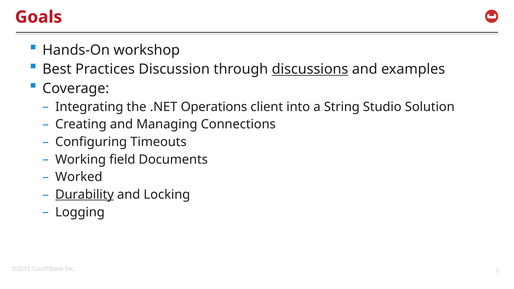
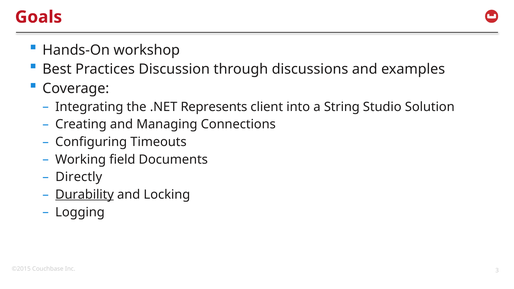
discussions underline: present -> none
Operations: Operations -> Represents
Worked: Worked -> Directly
